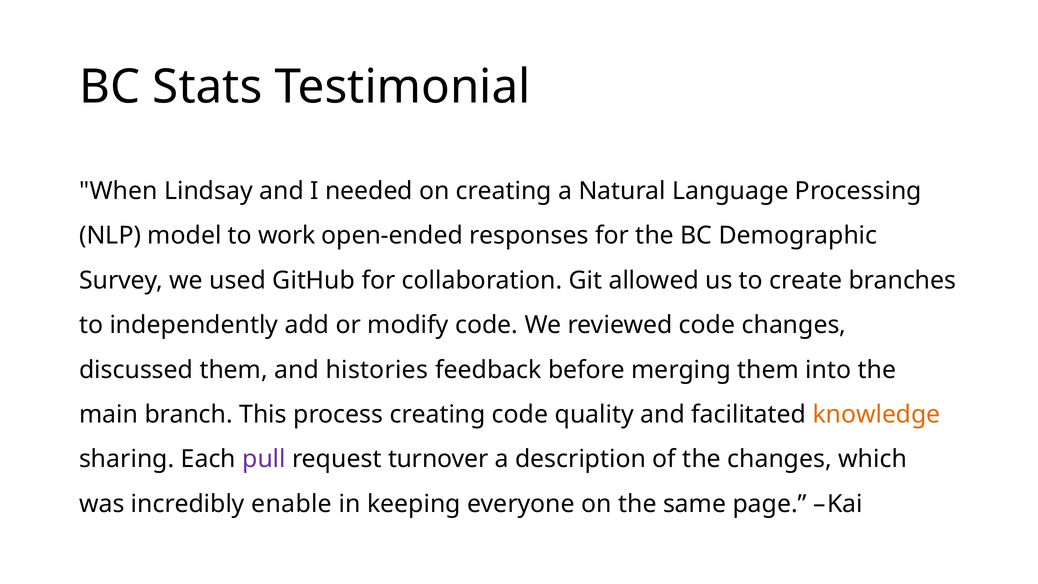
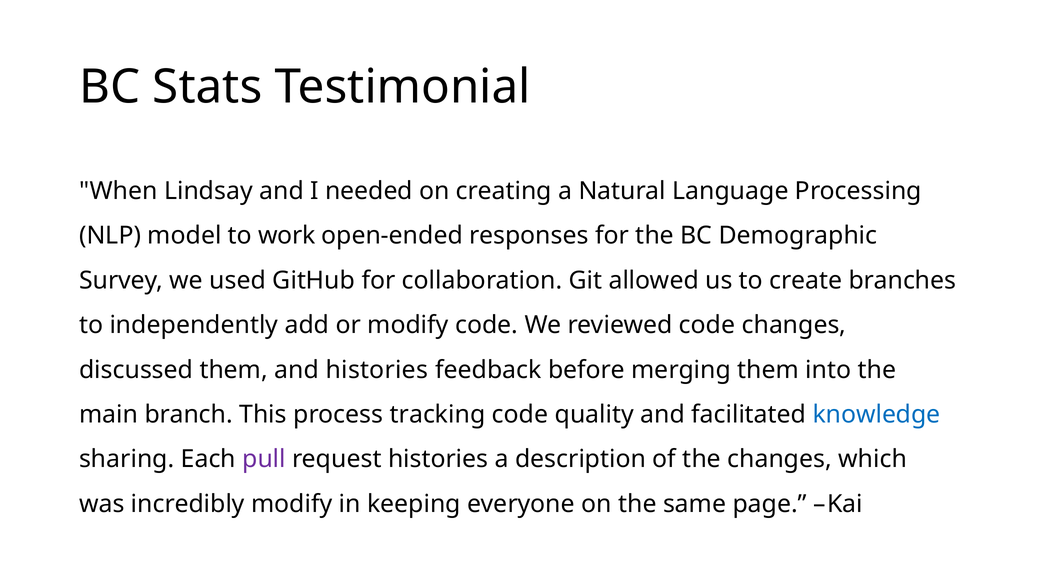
process creating: creating -> tracking
knowledge colour: orange -> blue
request turnover: turnover -> histories
incredibly enable: enable -> modify
